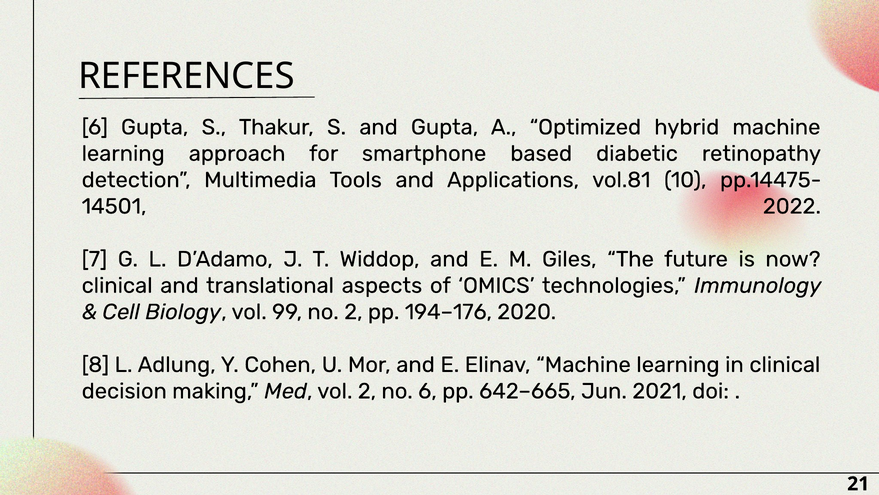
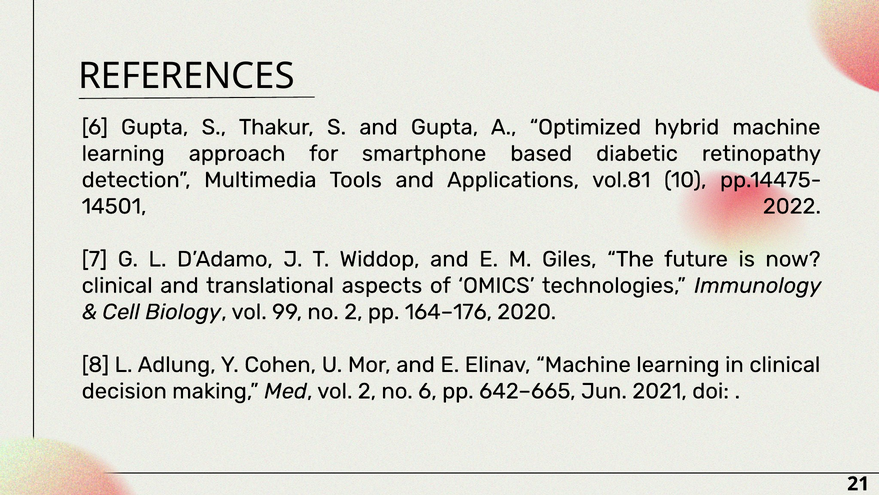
194–176: 194–176 -> 164–176
